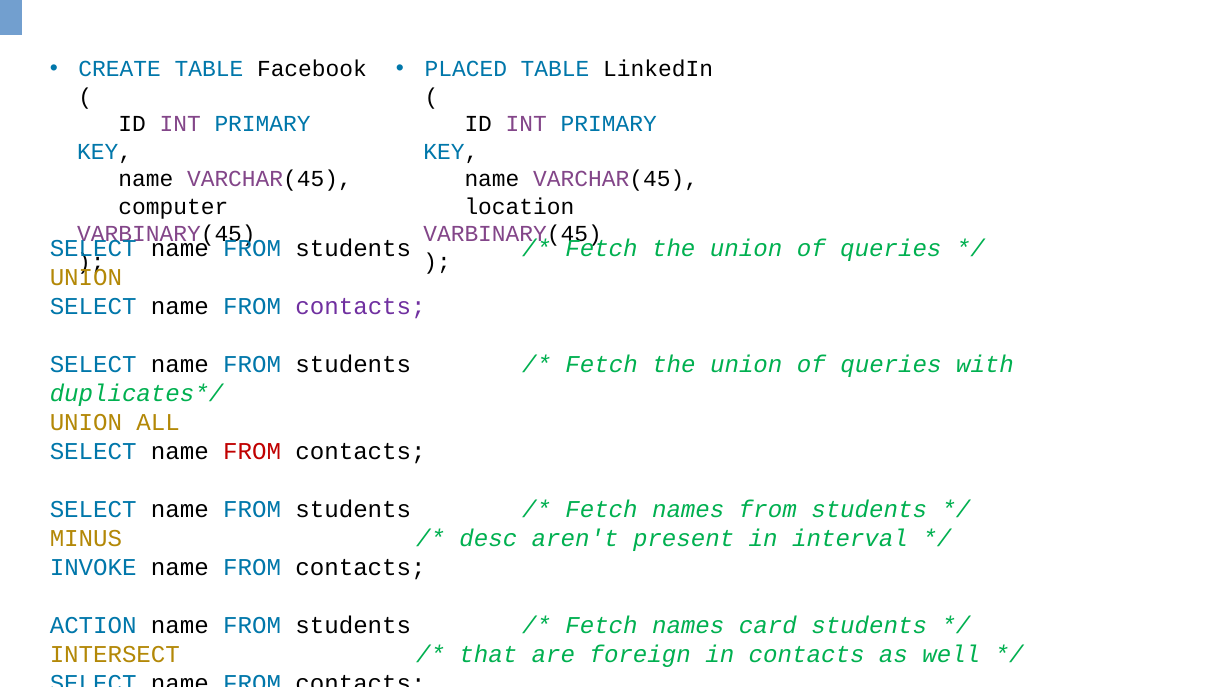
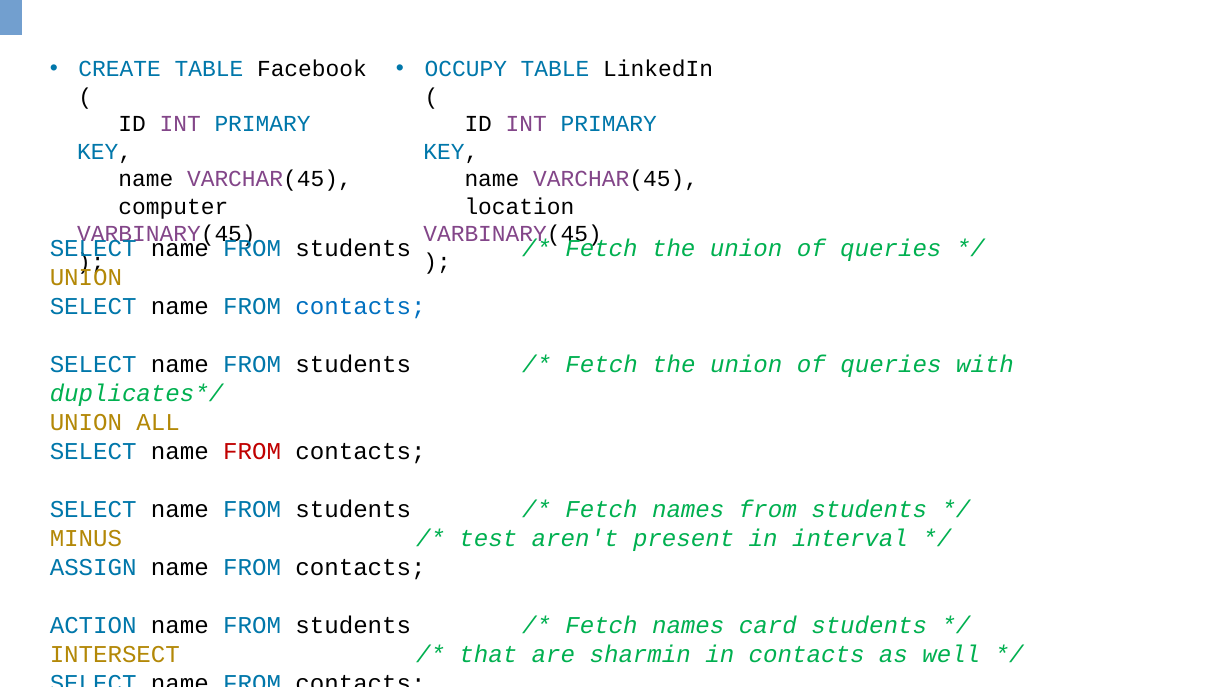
PLACED: PLACED -> OCCUPY
contacts at (361, 307) colour: purple -> blue
desc: desc -> test
INVOKE: INVOKE -> ASSIGN
foreign: foreign -> sharmin
